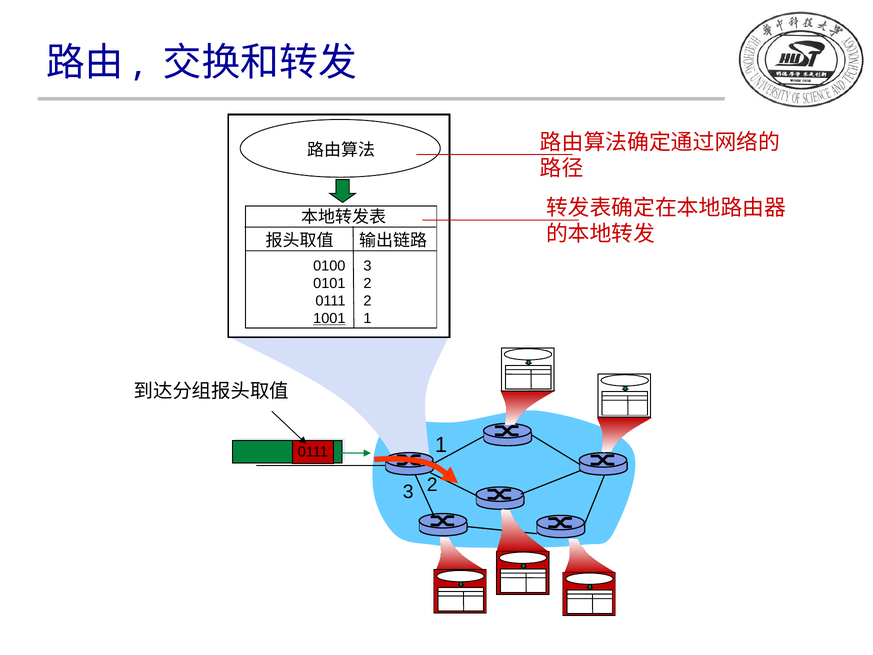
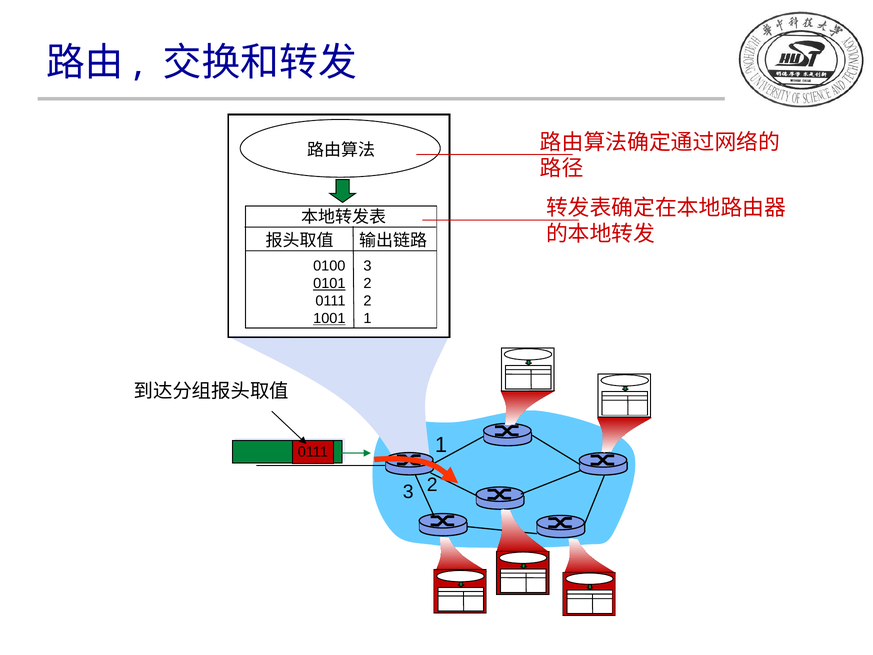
0101 underline: none -> present
